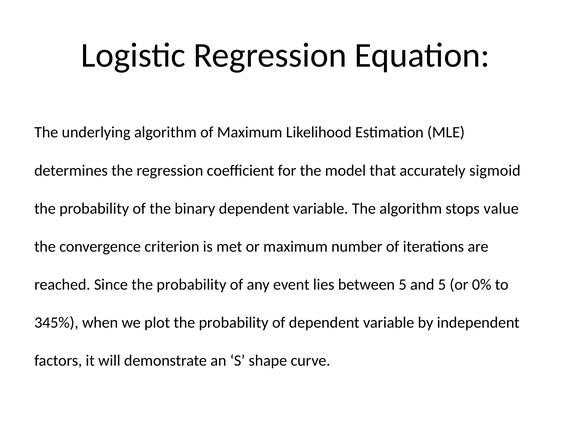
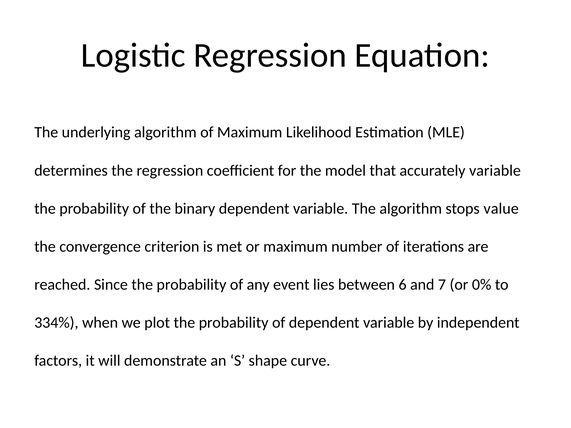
accurately sigmoid: sigmoid -> variable
between 5: 5 -> 6
and 5: 5 -> 7
345%: 345% -> 334%
